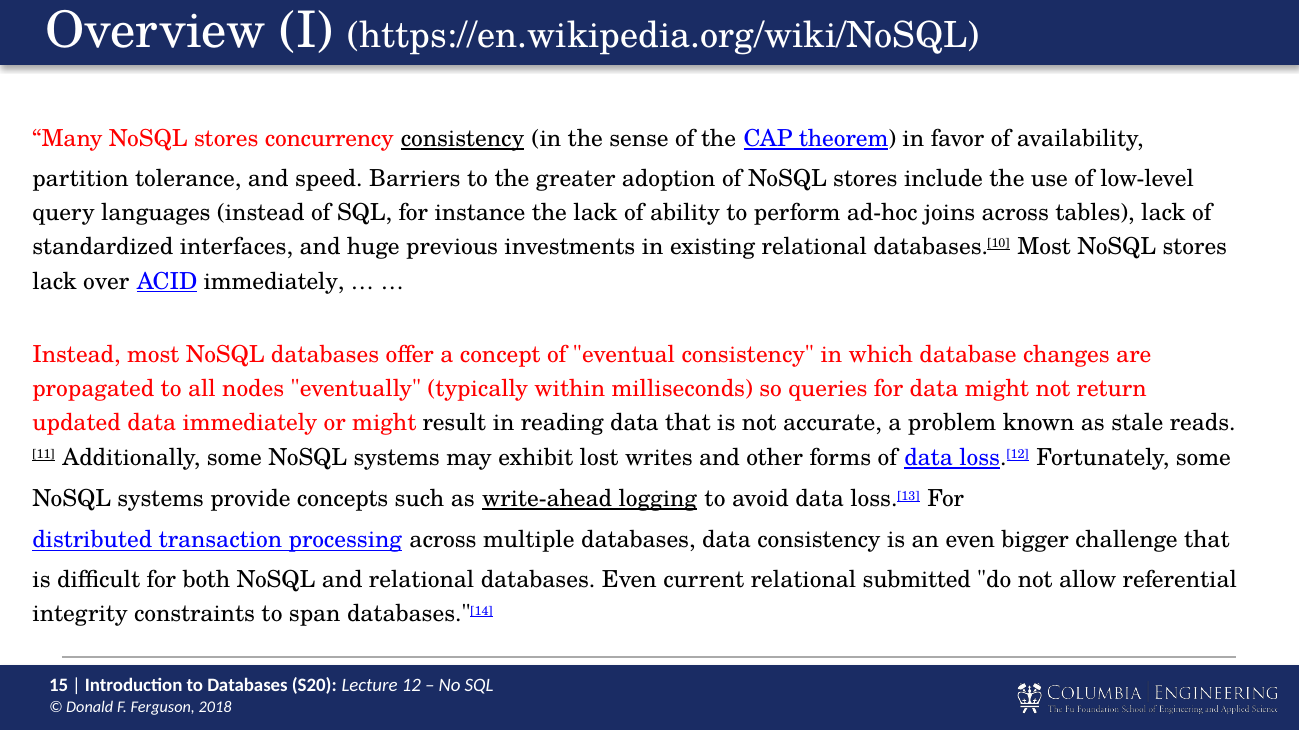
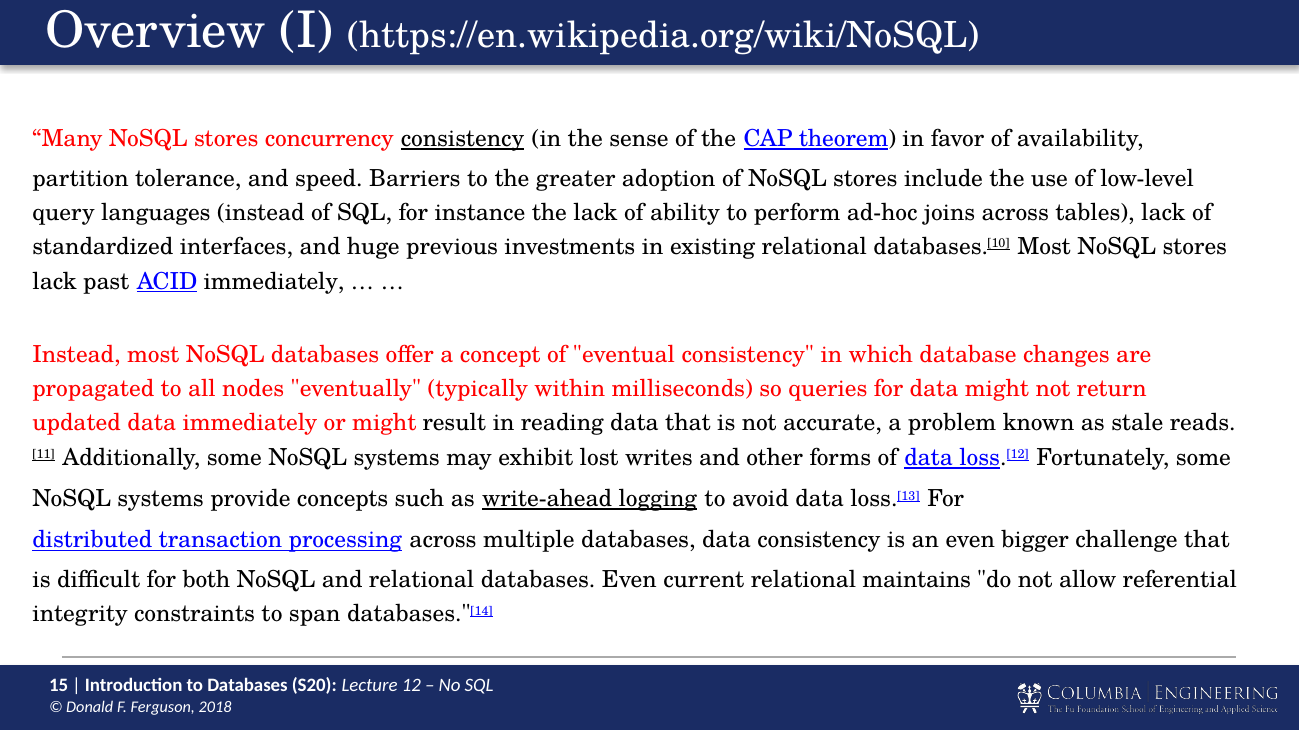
over: over -> past
submitted: submitted -> maintains
